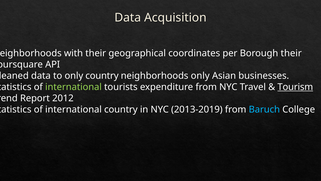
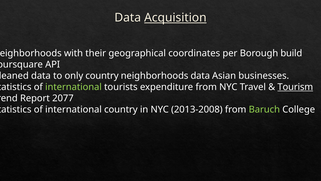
Acquisition underline: none -> present
Borough their: their -> build
neighborhoods only: only -> data
2012: 2012 -> 2077
2013-2019: 2013-2019 -> 2013-2008
Baruch colour: light blue -> light green
